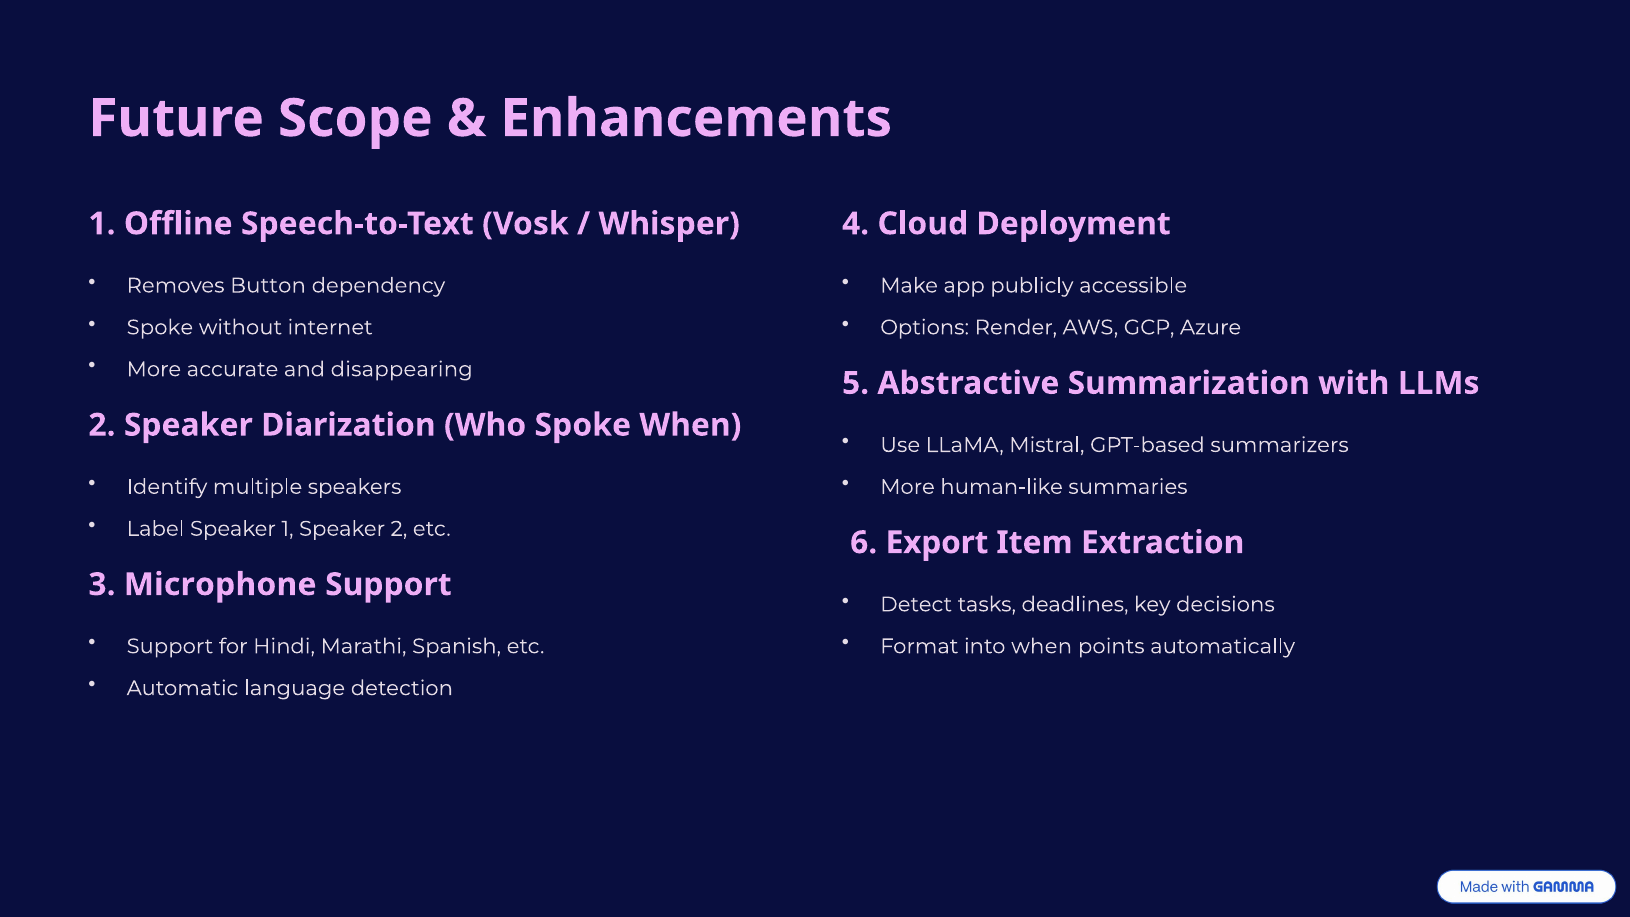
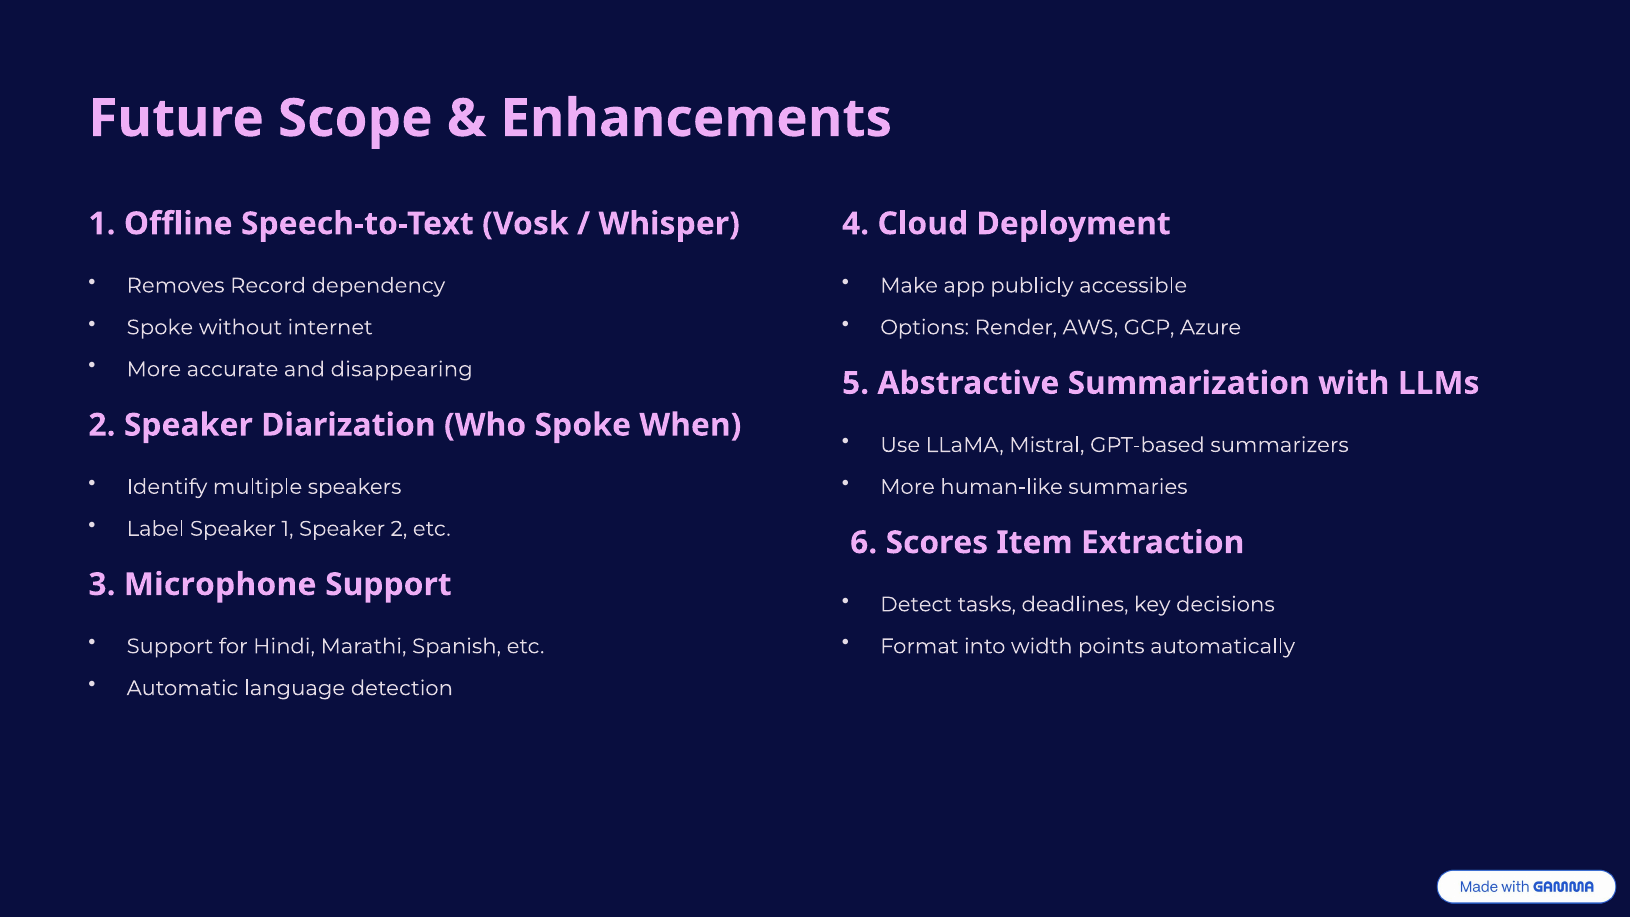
Button: Button -> Record
Export: Export -> Scores
into when: when -> width
